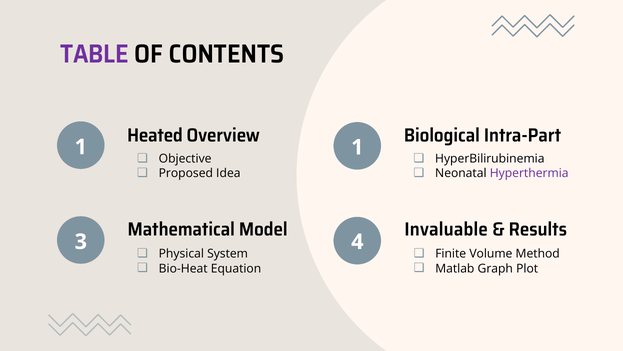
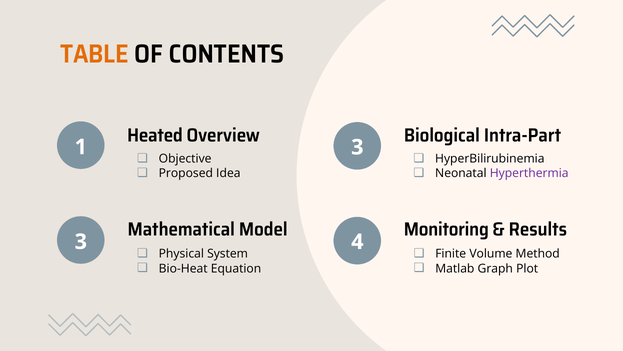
TABLE colour: purple -> orange
1 1: 1 -> 3
Invaluable: Invaluable -> Monitoring
